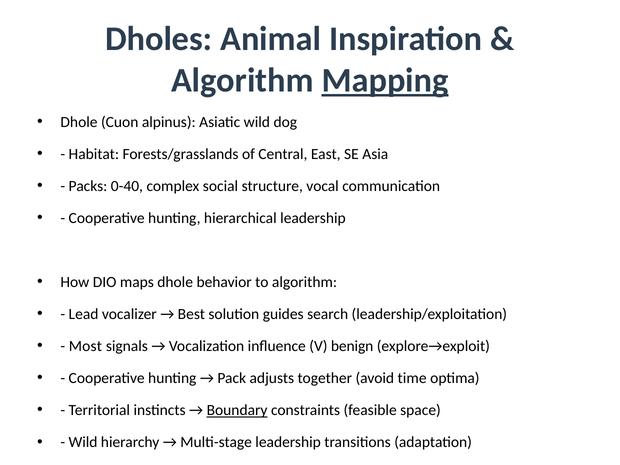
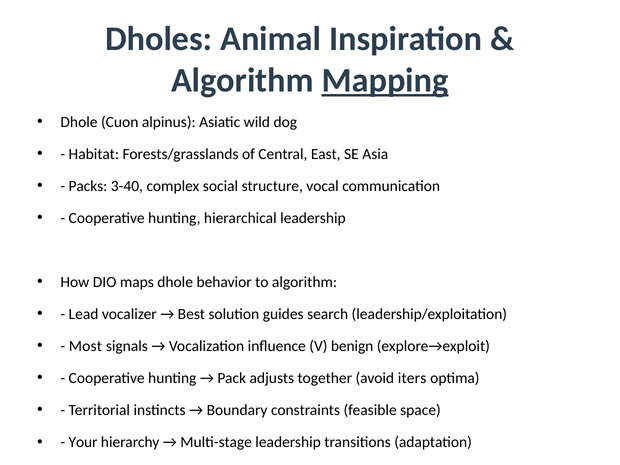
0-40: 0-40 -> 3-40
time: time -> iters
Boundary underline: present -> none
Wild at (83, 442): Wild -> Your
